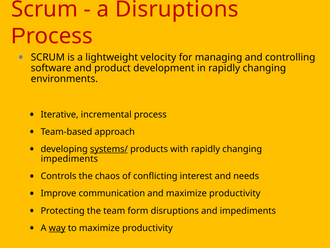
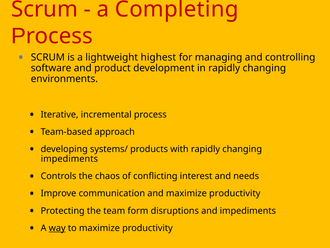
a Disruptions: Disruptions -> Completing
velocity: velocity -> highest
systems/ underline: present -> none
